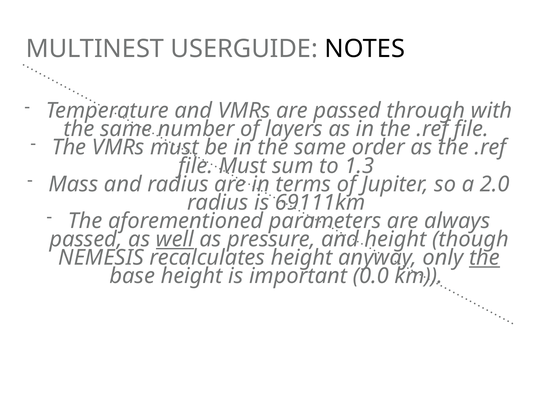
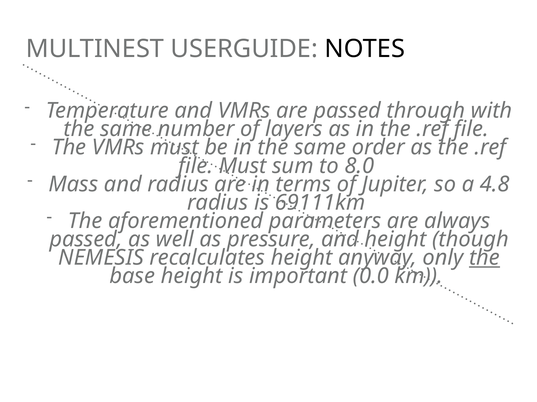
1.3: 1.3 -> 8.0
2.0: 2.0 -> 4.8
well underline: present -> none
